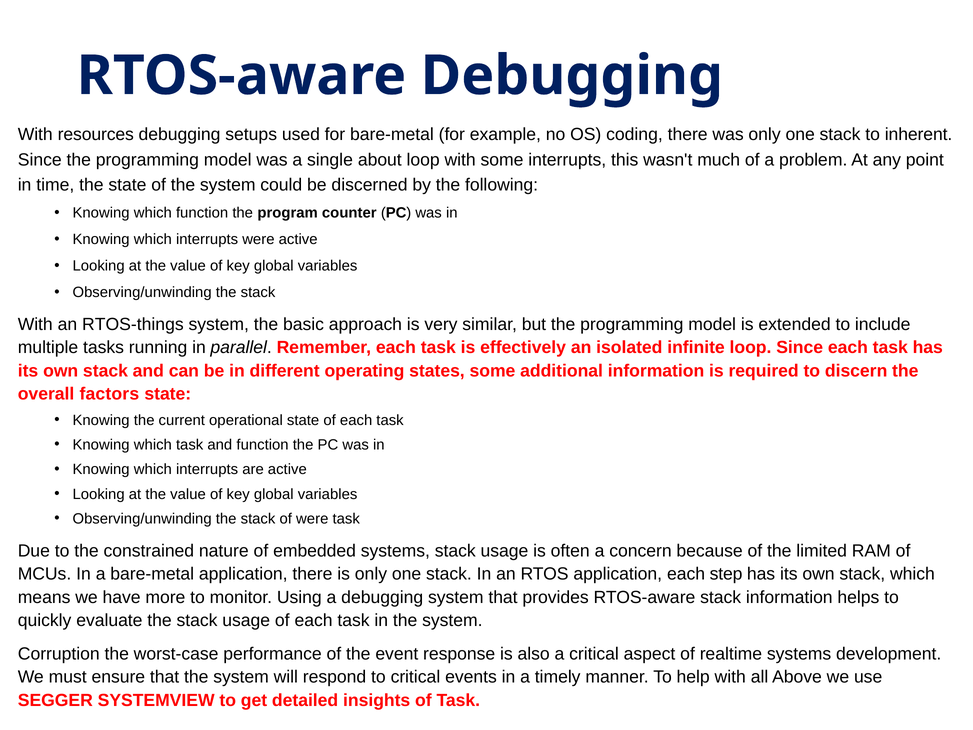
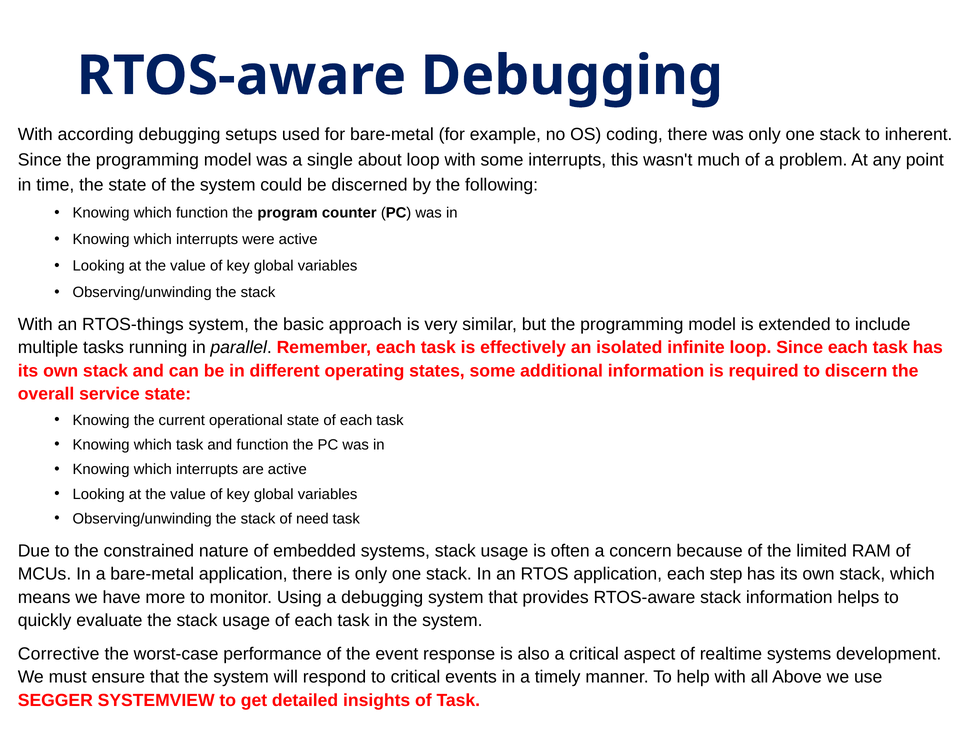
resources: resources -> according
factors: factors -> service
of were: were -> need
Corruption: Corruption -> Corrective
